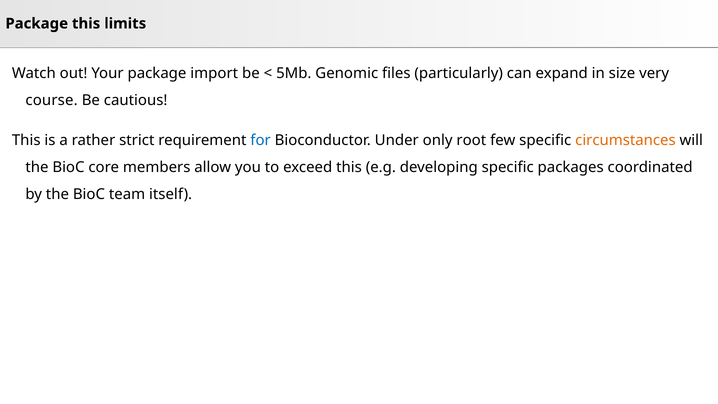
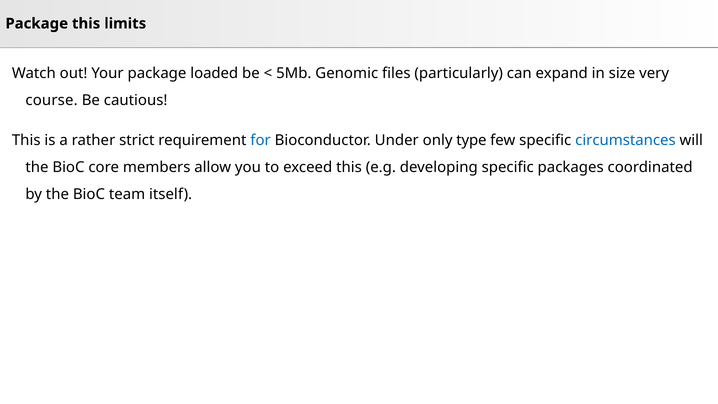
import: import -> loaded
root: root -> type
circumstances colour: orange -> blue
